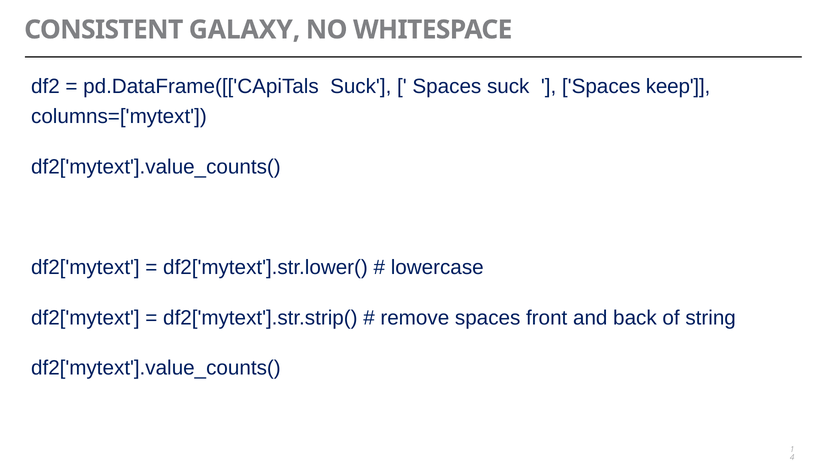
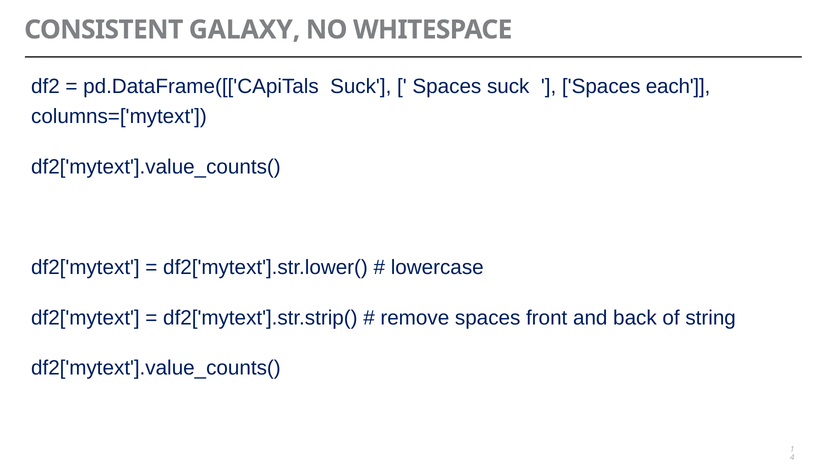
keep: keep -> each
